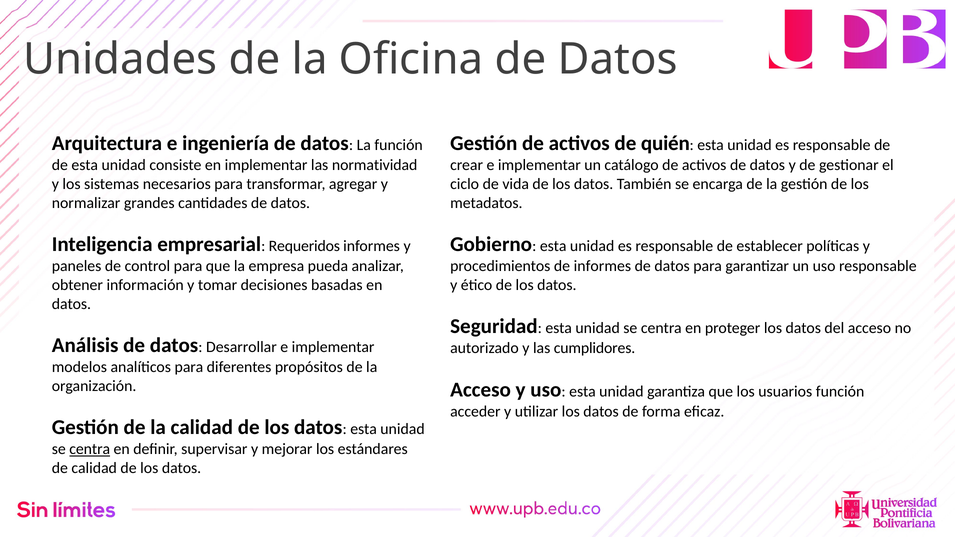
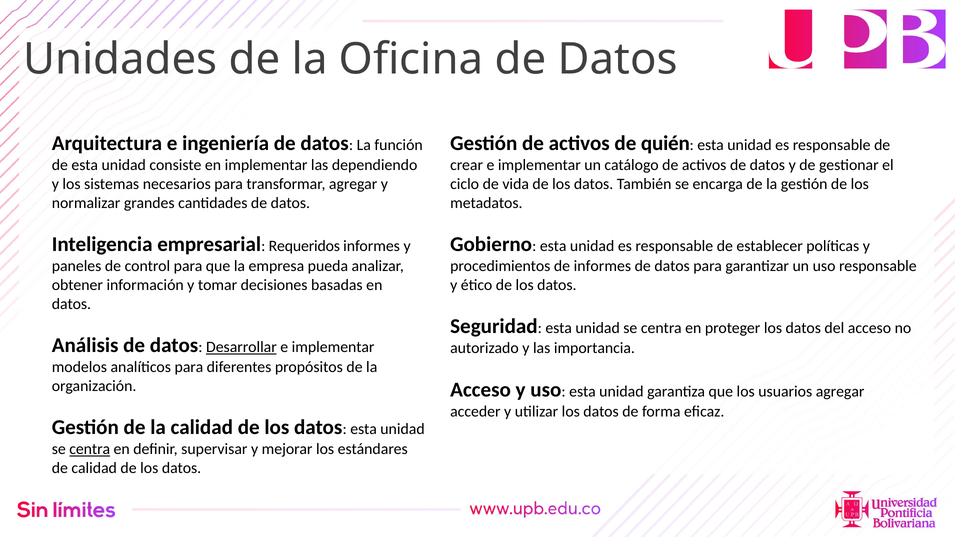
normatividad: normatividad -> dependiendo
Desarrollar underline: none -> present
cumplidores: cumplidores -> importancia
usuarios función: función -> agregar
